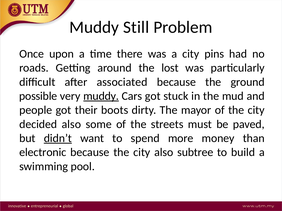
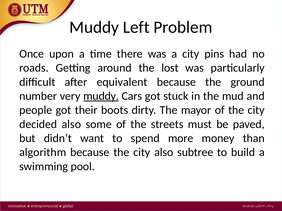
Still: Still -> Left
associated: associated -> equivalent
possible: possible -> number
didn’t underline: present -> none
electronic: electronic -> algorithm
